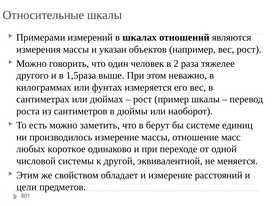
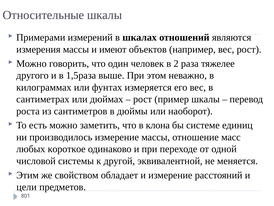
указан: указан -> имеют
берут: берут -> клона
